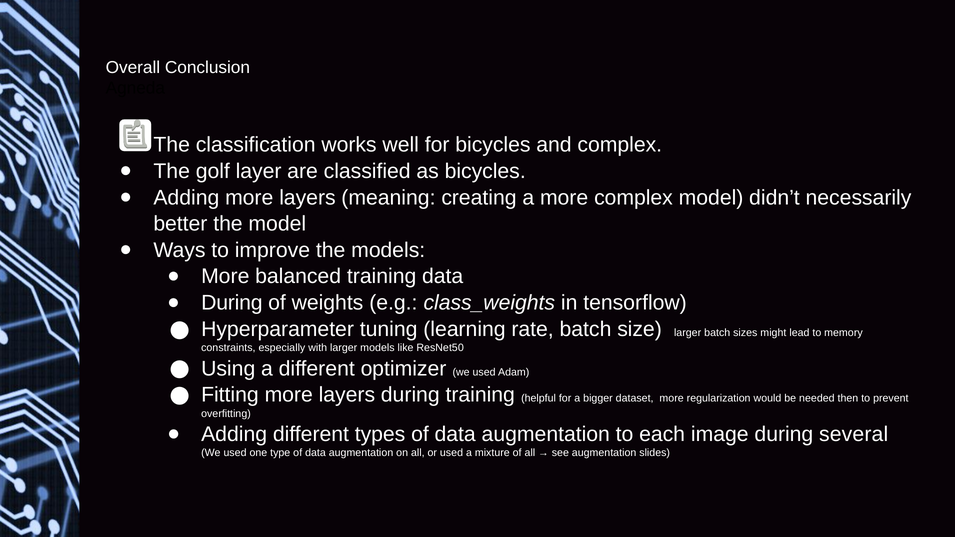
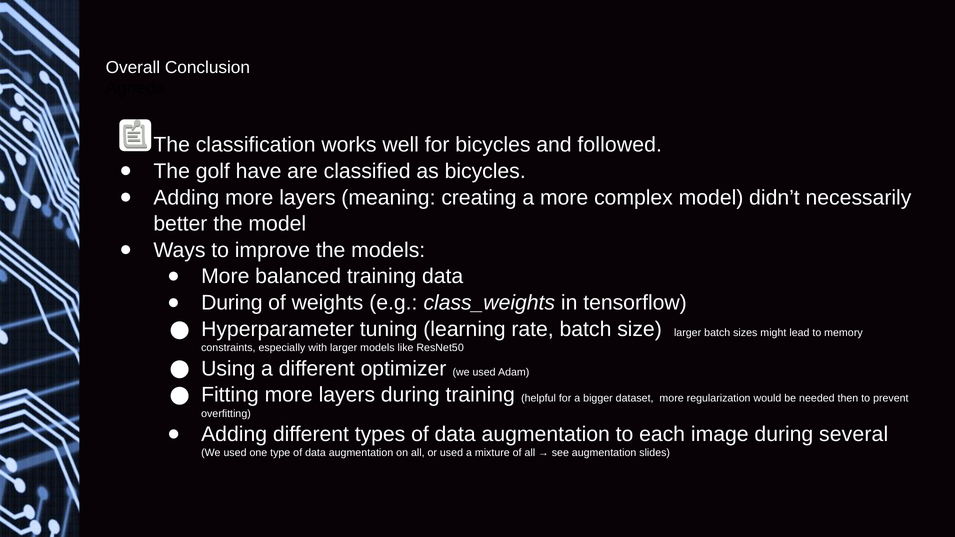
and complex: complex -> followed
layer: layer -> have
